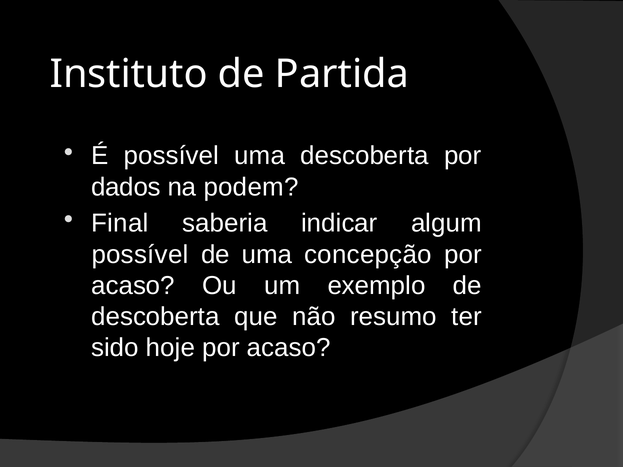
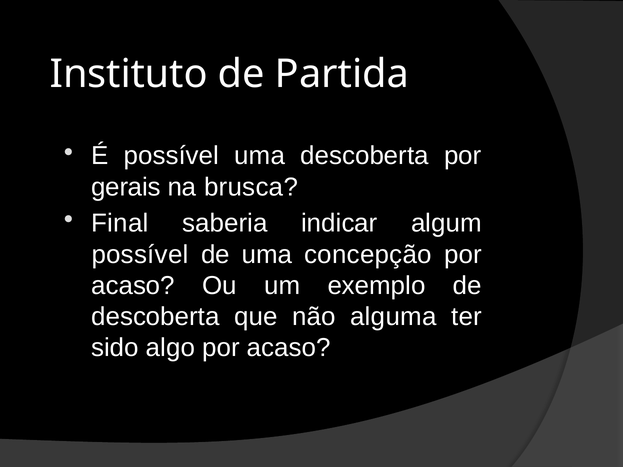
dados: dados -> gerais
podem: podem -> brusca
resumo: resumo -> alguma
hoje: hoje -> algo
